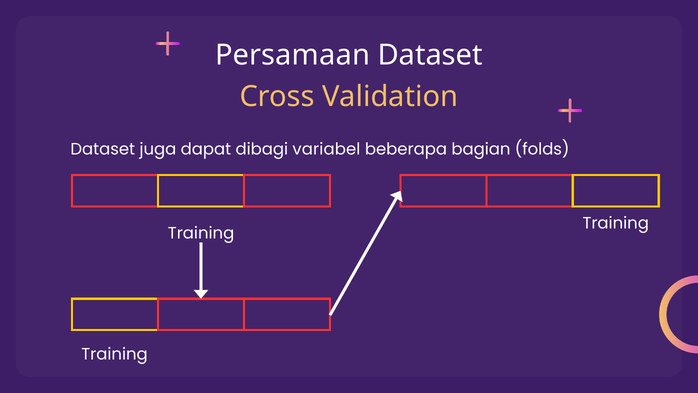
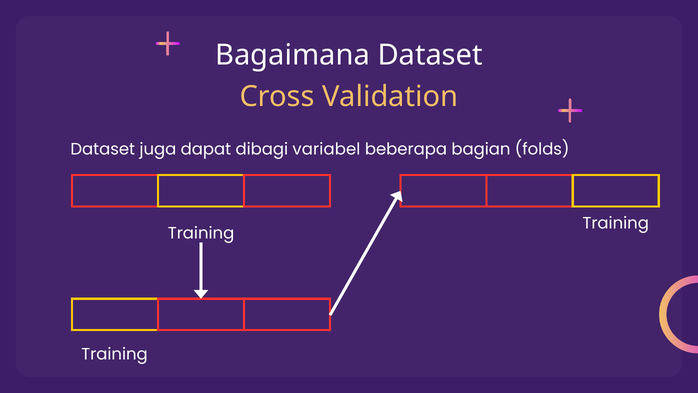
Persamaan: Persamaan -> Bagaimana
